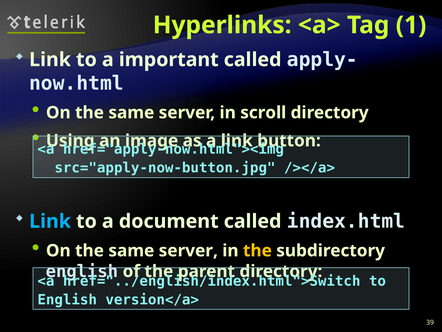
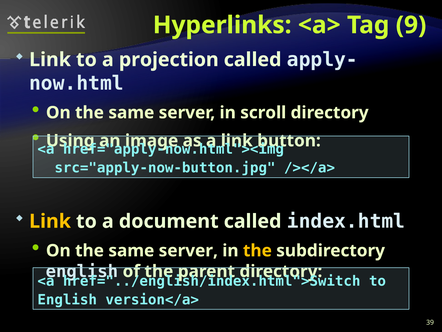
1: 1 -> 9
important: important -> projection
Link at (50, 221) colour: light blue -> yellow
